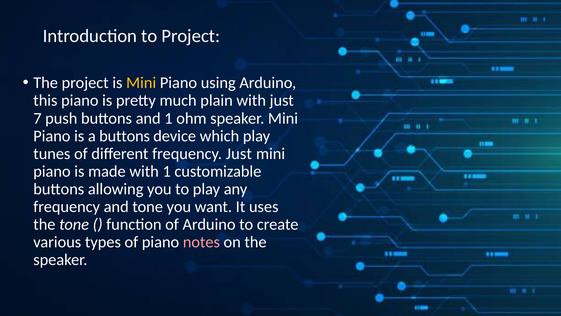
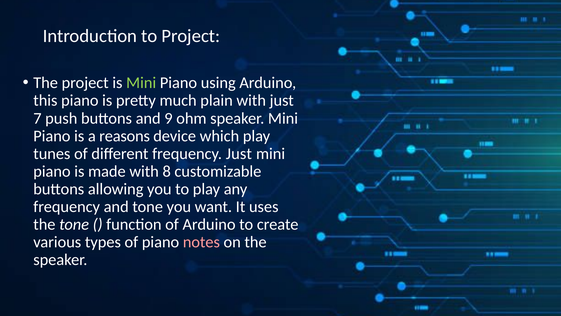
Mini at (141, 83) colour: yellow -> light green
and 1: 1 -> 9
a buttons: buttons -> reasons
with 1: 1 -> 8
